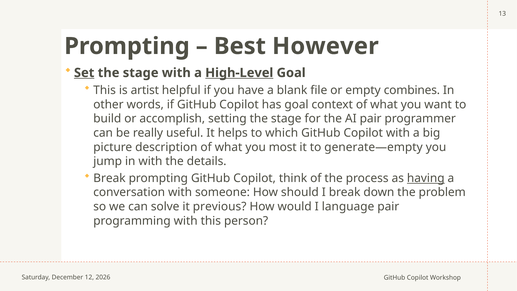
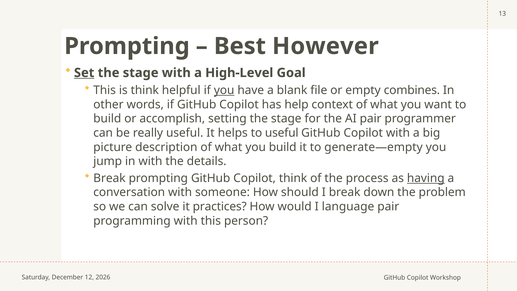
High-Level underline: present -> none
is artist: artist -> think
you at (224, 90) underline: none -> present
has goal: goal -> help
to which: which -> useful
you most: most -> build
previous: previous -> practices
